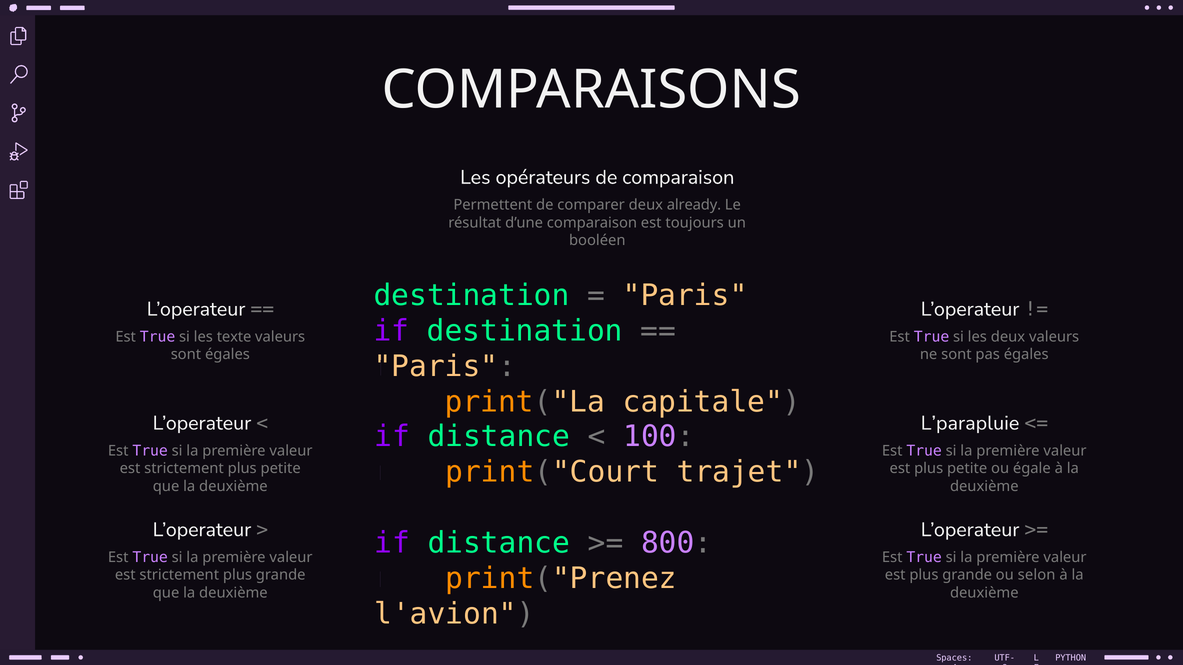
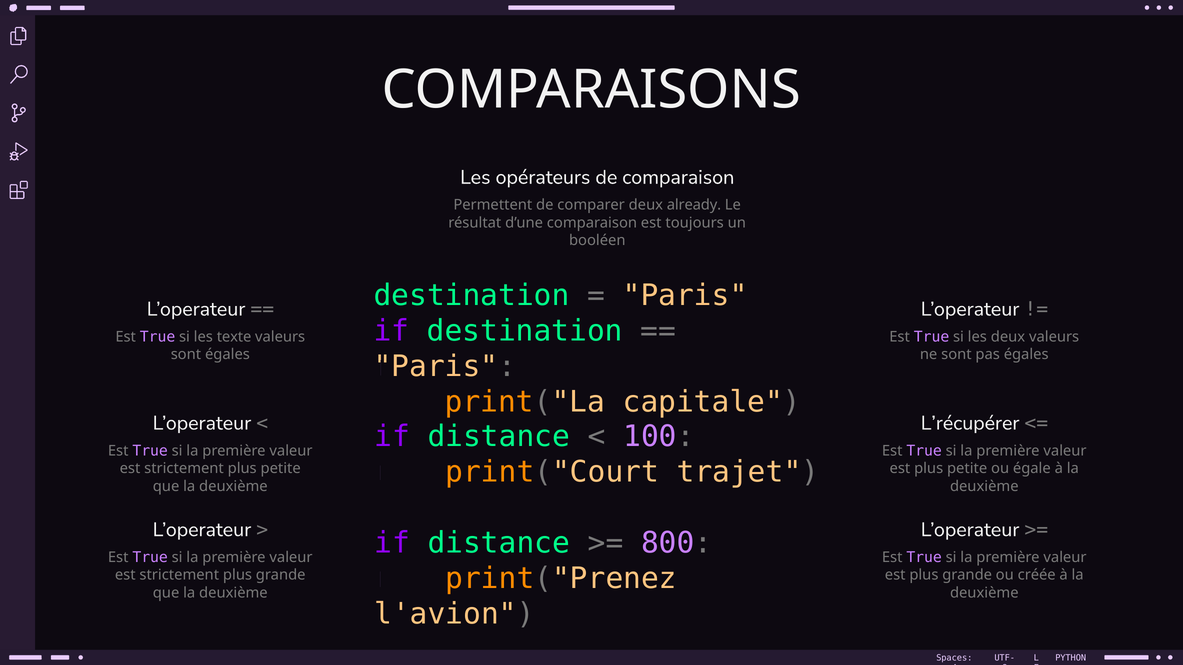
L’parapluie: L’parapluie -> L’récupérer
selon: selon -> créée
